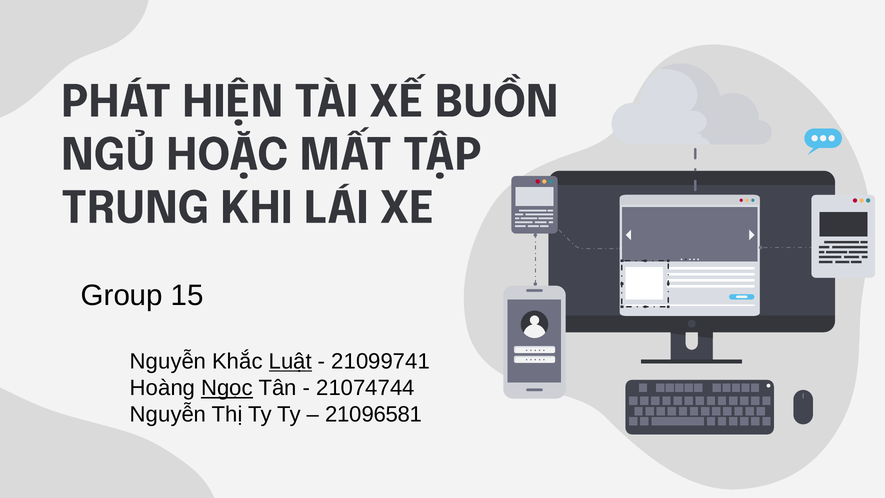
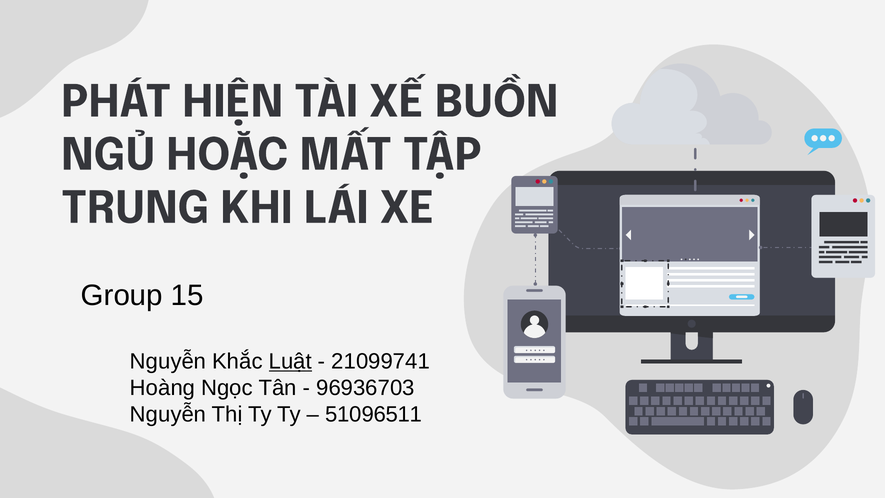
Ngọc underline: present -> none
21074744: 21074744 -> 96936703
21096581: 21096581 -> 51096511
